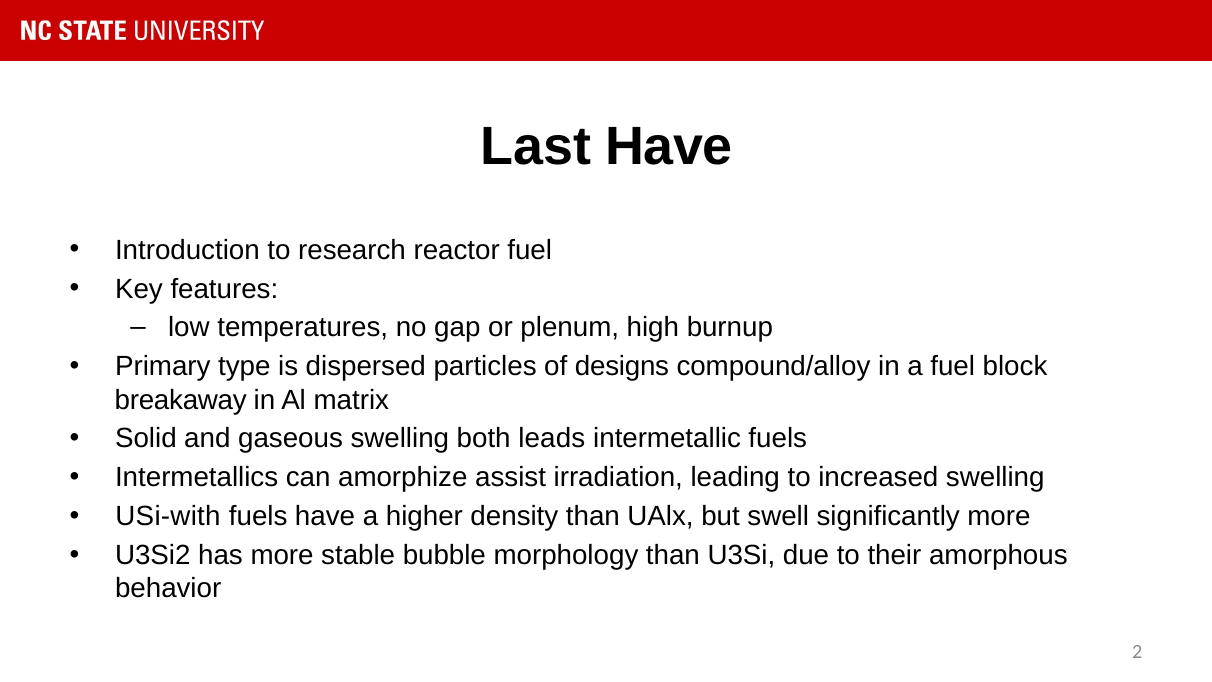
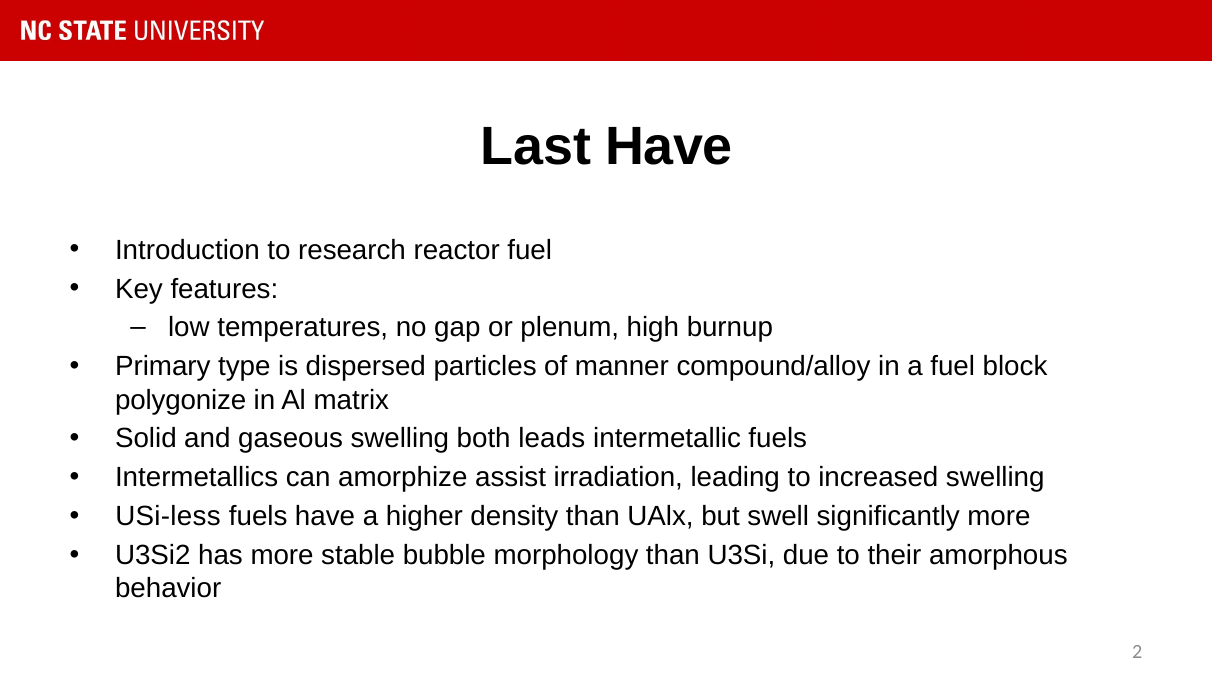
designs: designs -> manner
breakaway: breakaway -> polygonize
USi-with: USi-with -> USi-less
